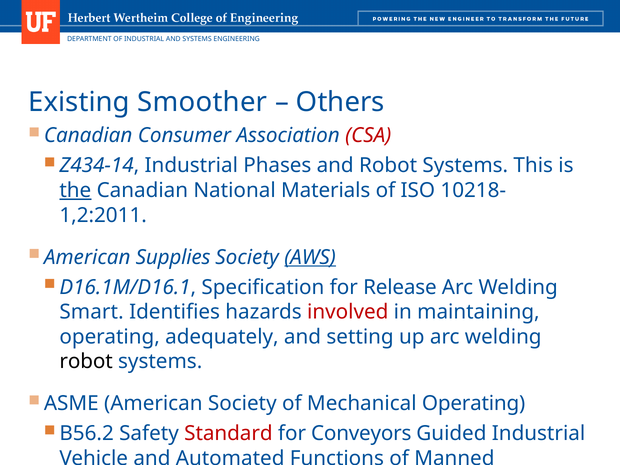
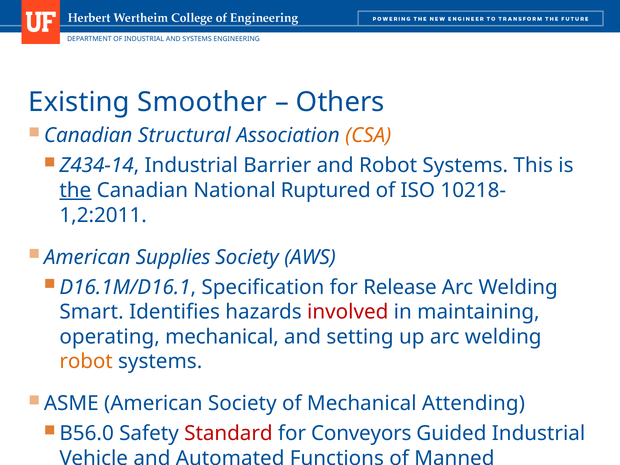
Consumer: Consumer -> Structural
CSA colour: red -> orange
Phases: Phases -> Barrier
Materials: Materials -> Ruptured
AWS underline: present -> none
operating adequately: adequately -> mechanical
robot at (86, 362) colour: black -> orange
Mechanical Operating: Operating -> Attending
B56.2: B56.2 -> B56.0
